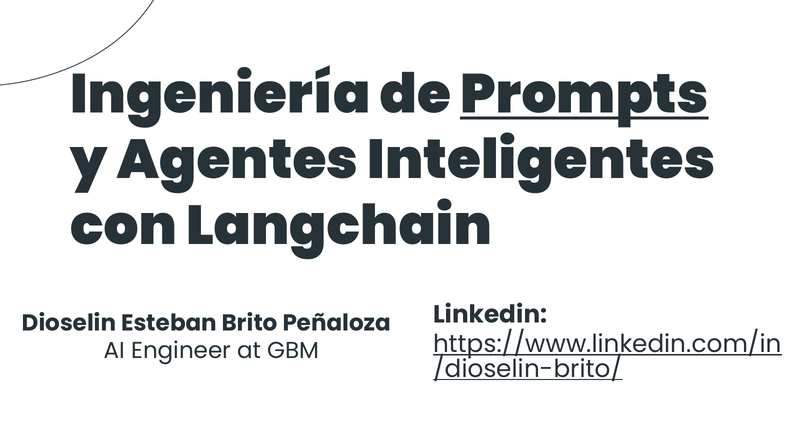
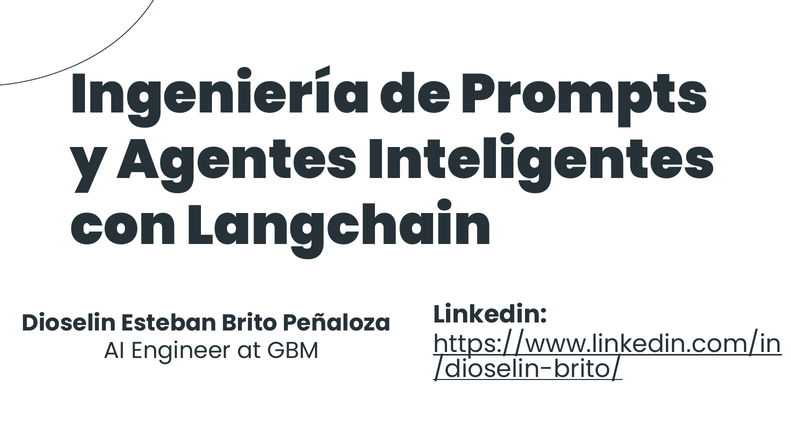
Prompts underline: present -> none
